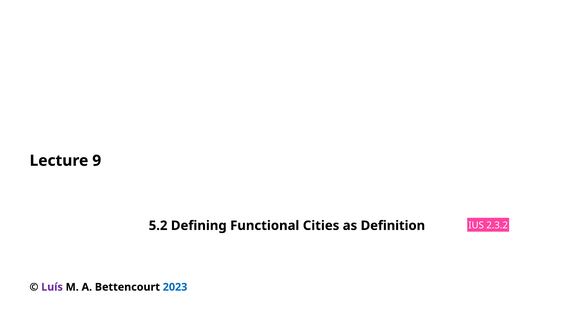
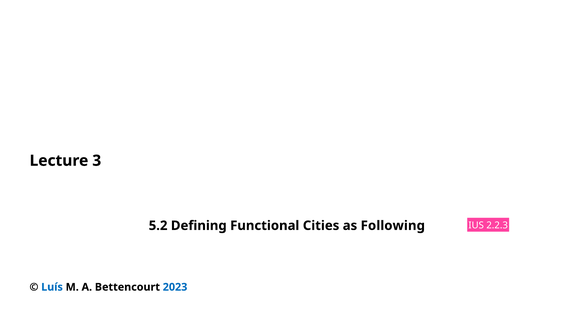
9: 9 -> 3
Definition: Definition -> Following
2.3.2: 2.3.2 -> 2.2.3
Luís colour: purple -> blue
